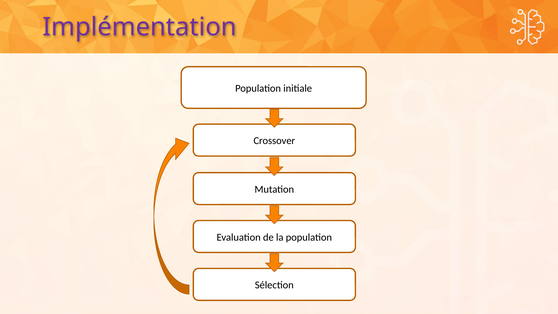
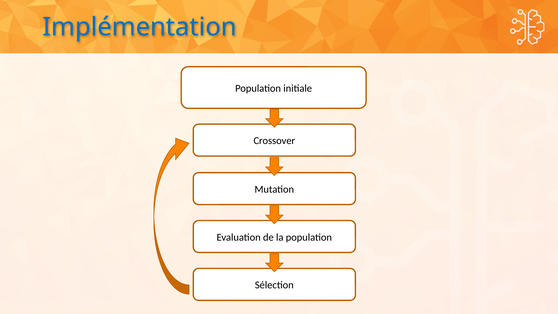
Implémentation colour: purple -> blue
